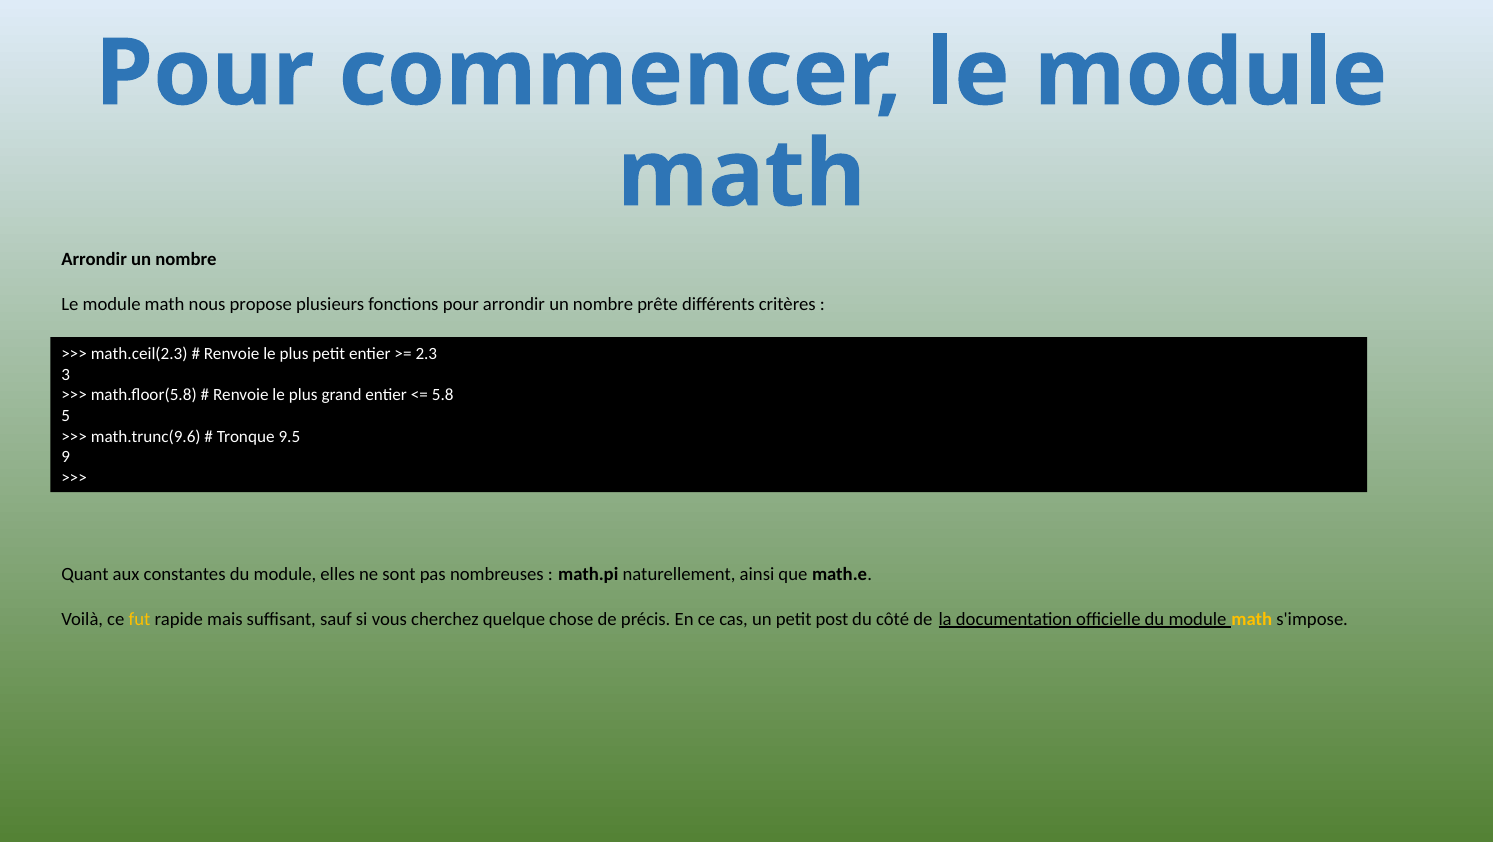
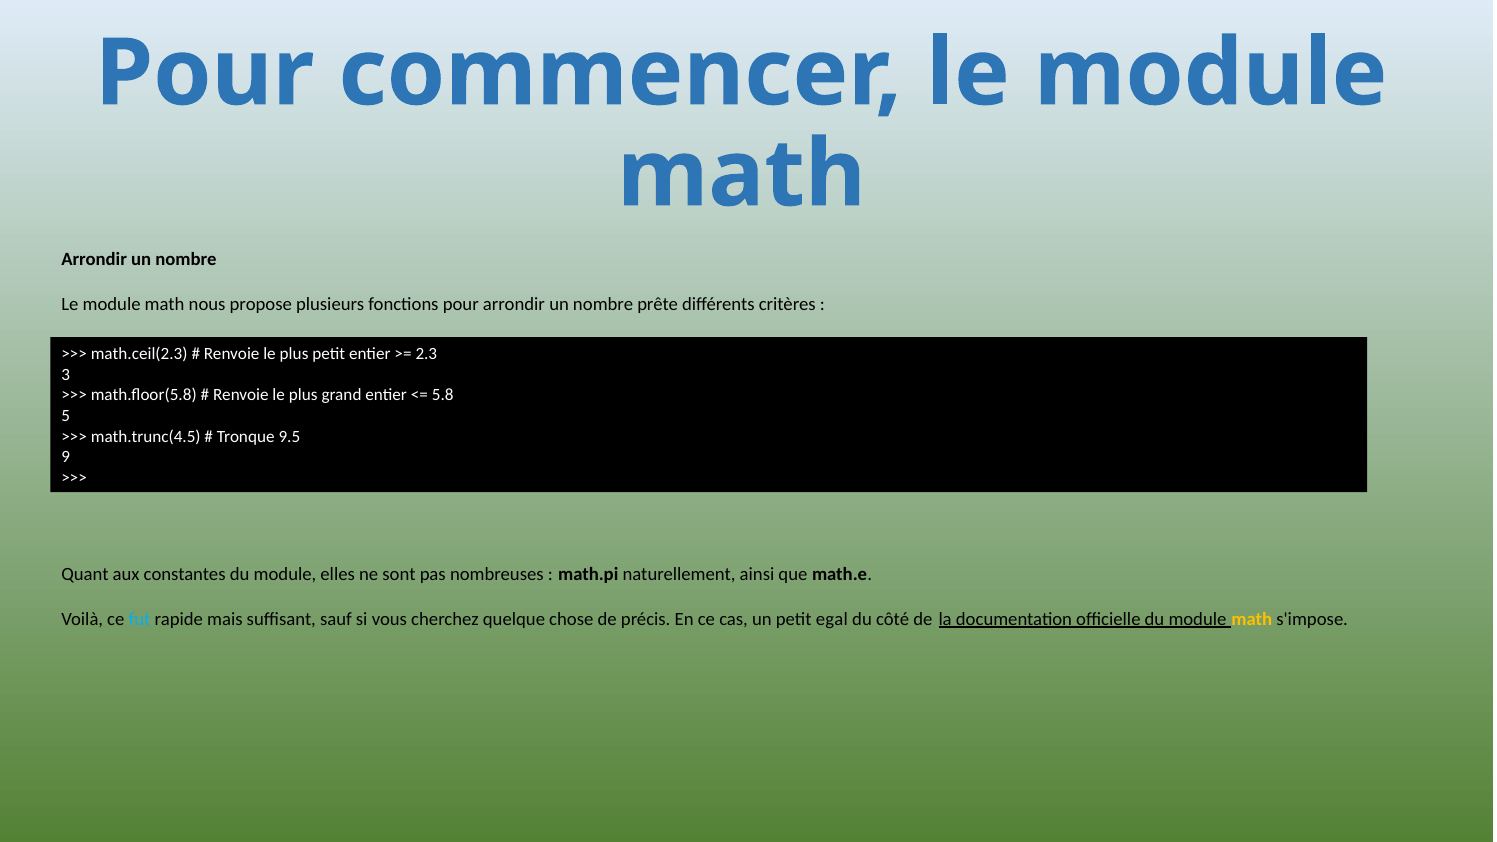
math.trunc(9.6: math.trunc(9.6 -> math.trunc(4.5
fut colour: yellow -> light blue
post: post -> egal
